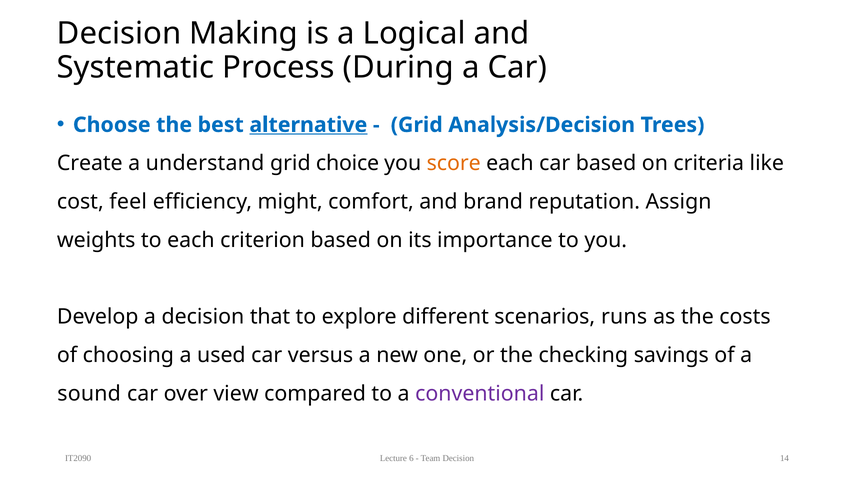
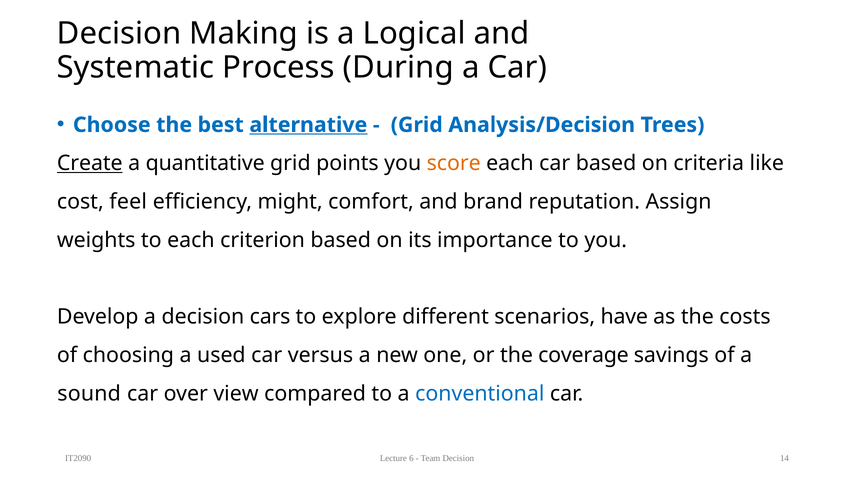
Create underline: none -> present
understand: understand -> quantitative
choice: choice -> points
that: that -> cars
runs: runs -> have
checking: checking -> coverage
conventional colour: purple -> blue
